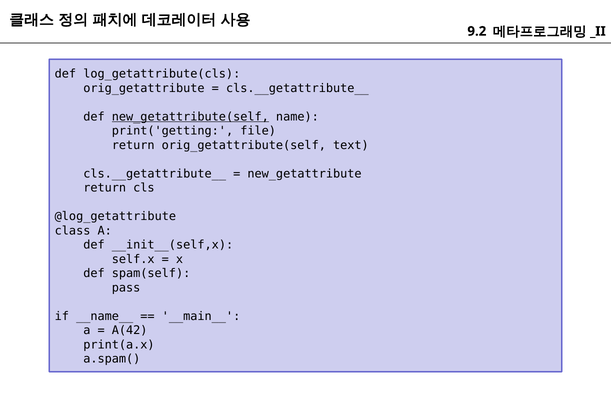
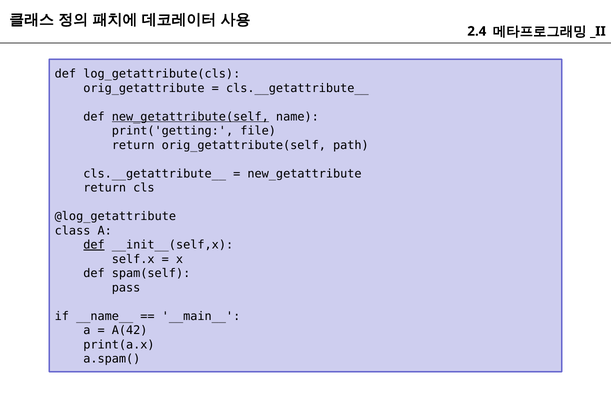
9.2: 9.2 -> 2.4
text: text -> path
def at (94, 245) underline: none -> present
